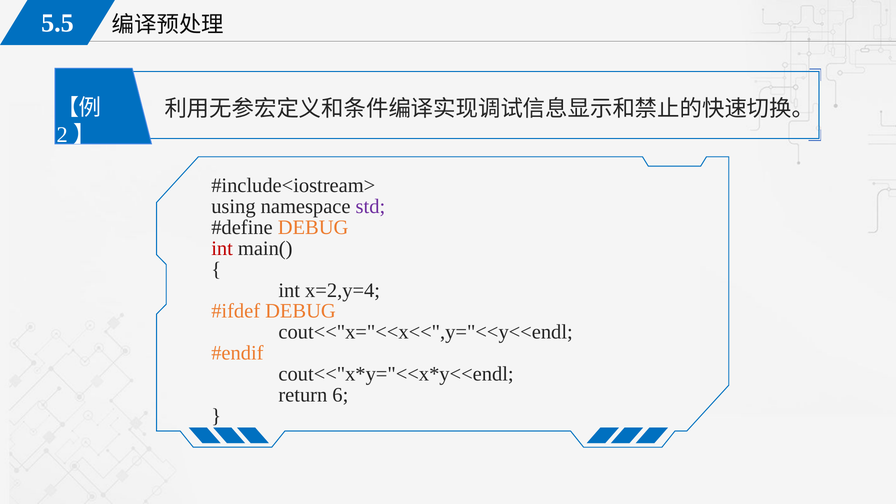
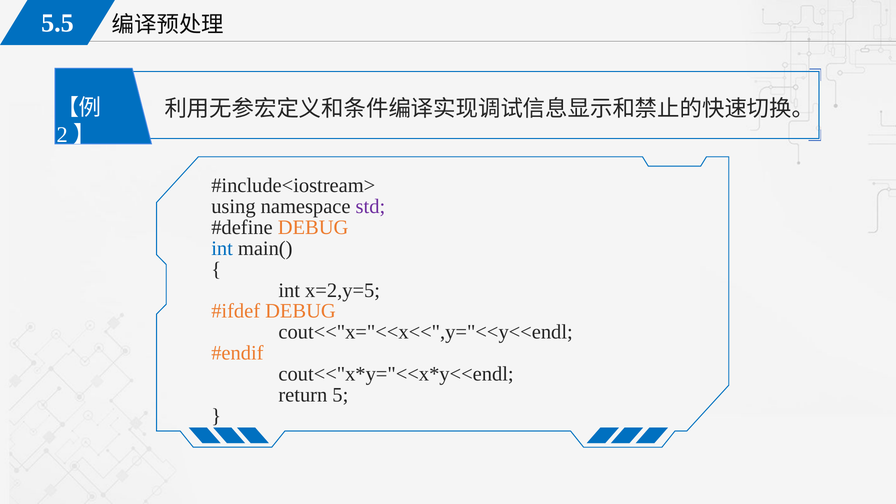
int at (222, 248) colour: red -> blue
x=2,y=4: x=2,y=4 -> x=2,y=5
6: 6 -> 5
